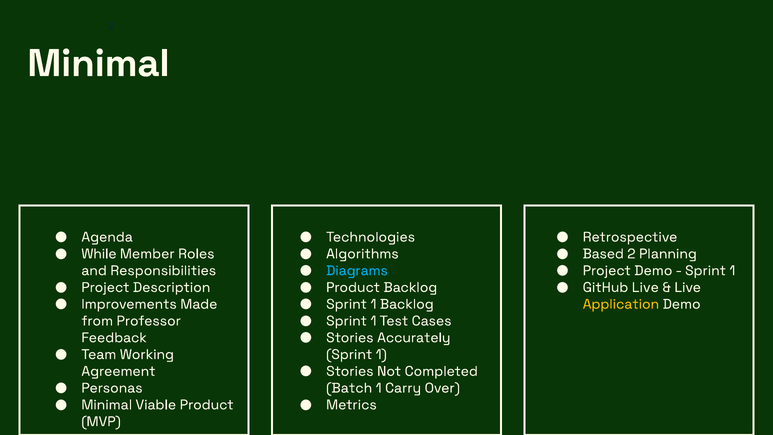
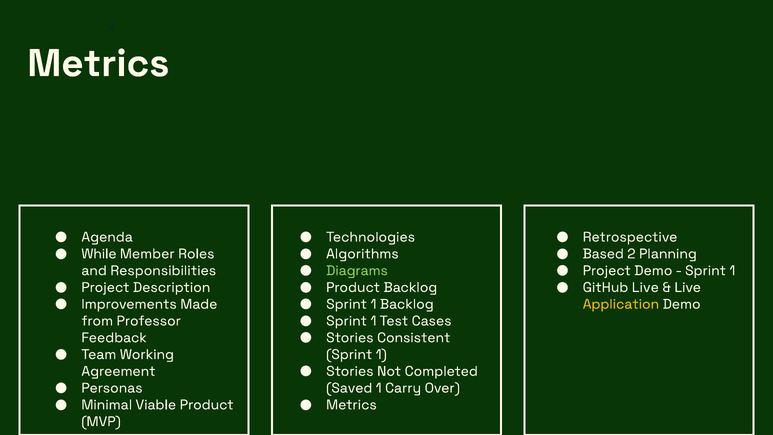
Minimal at (98, 63): Minimal -> Metrics
Diagrams colour: light blue -> light green
Accurately: Accurately -> Consistent
Batch: Batch -> Saved
